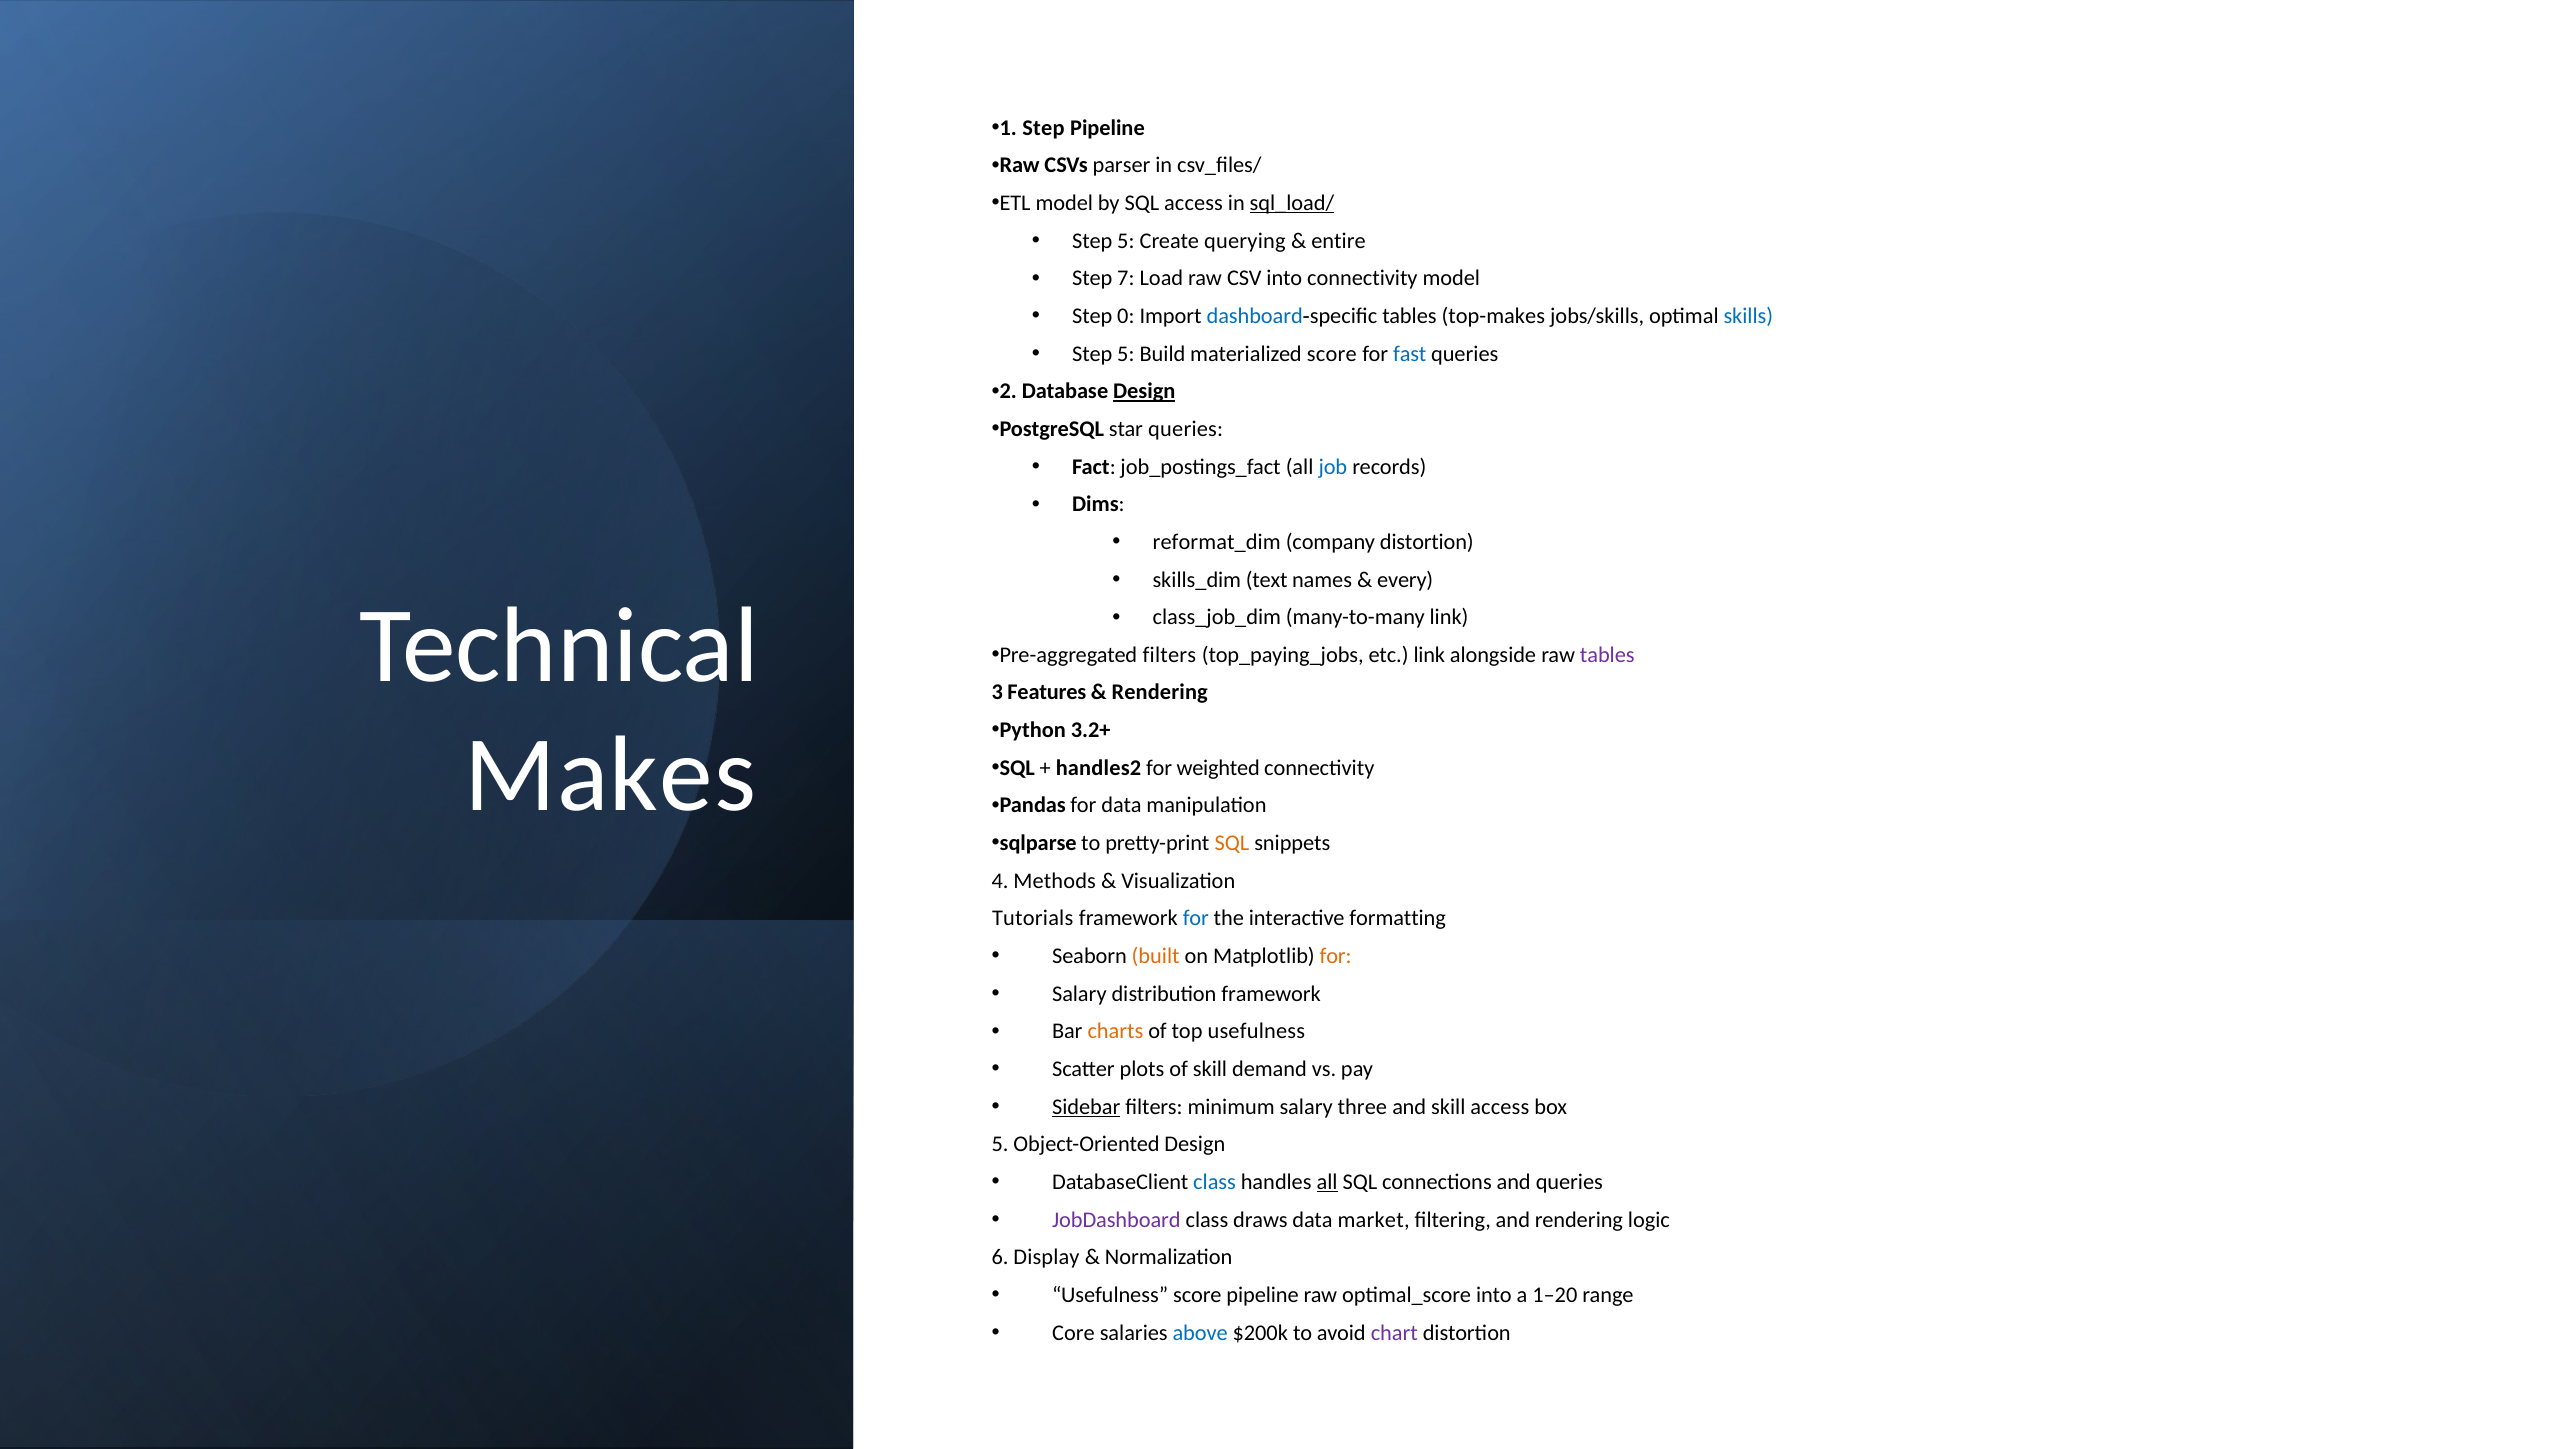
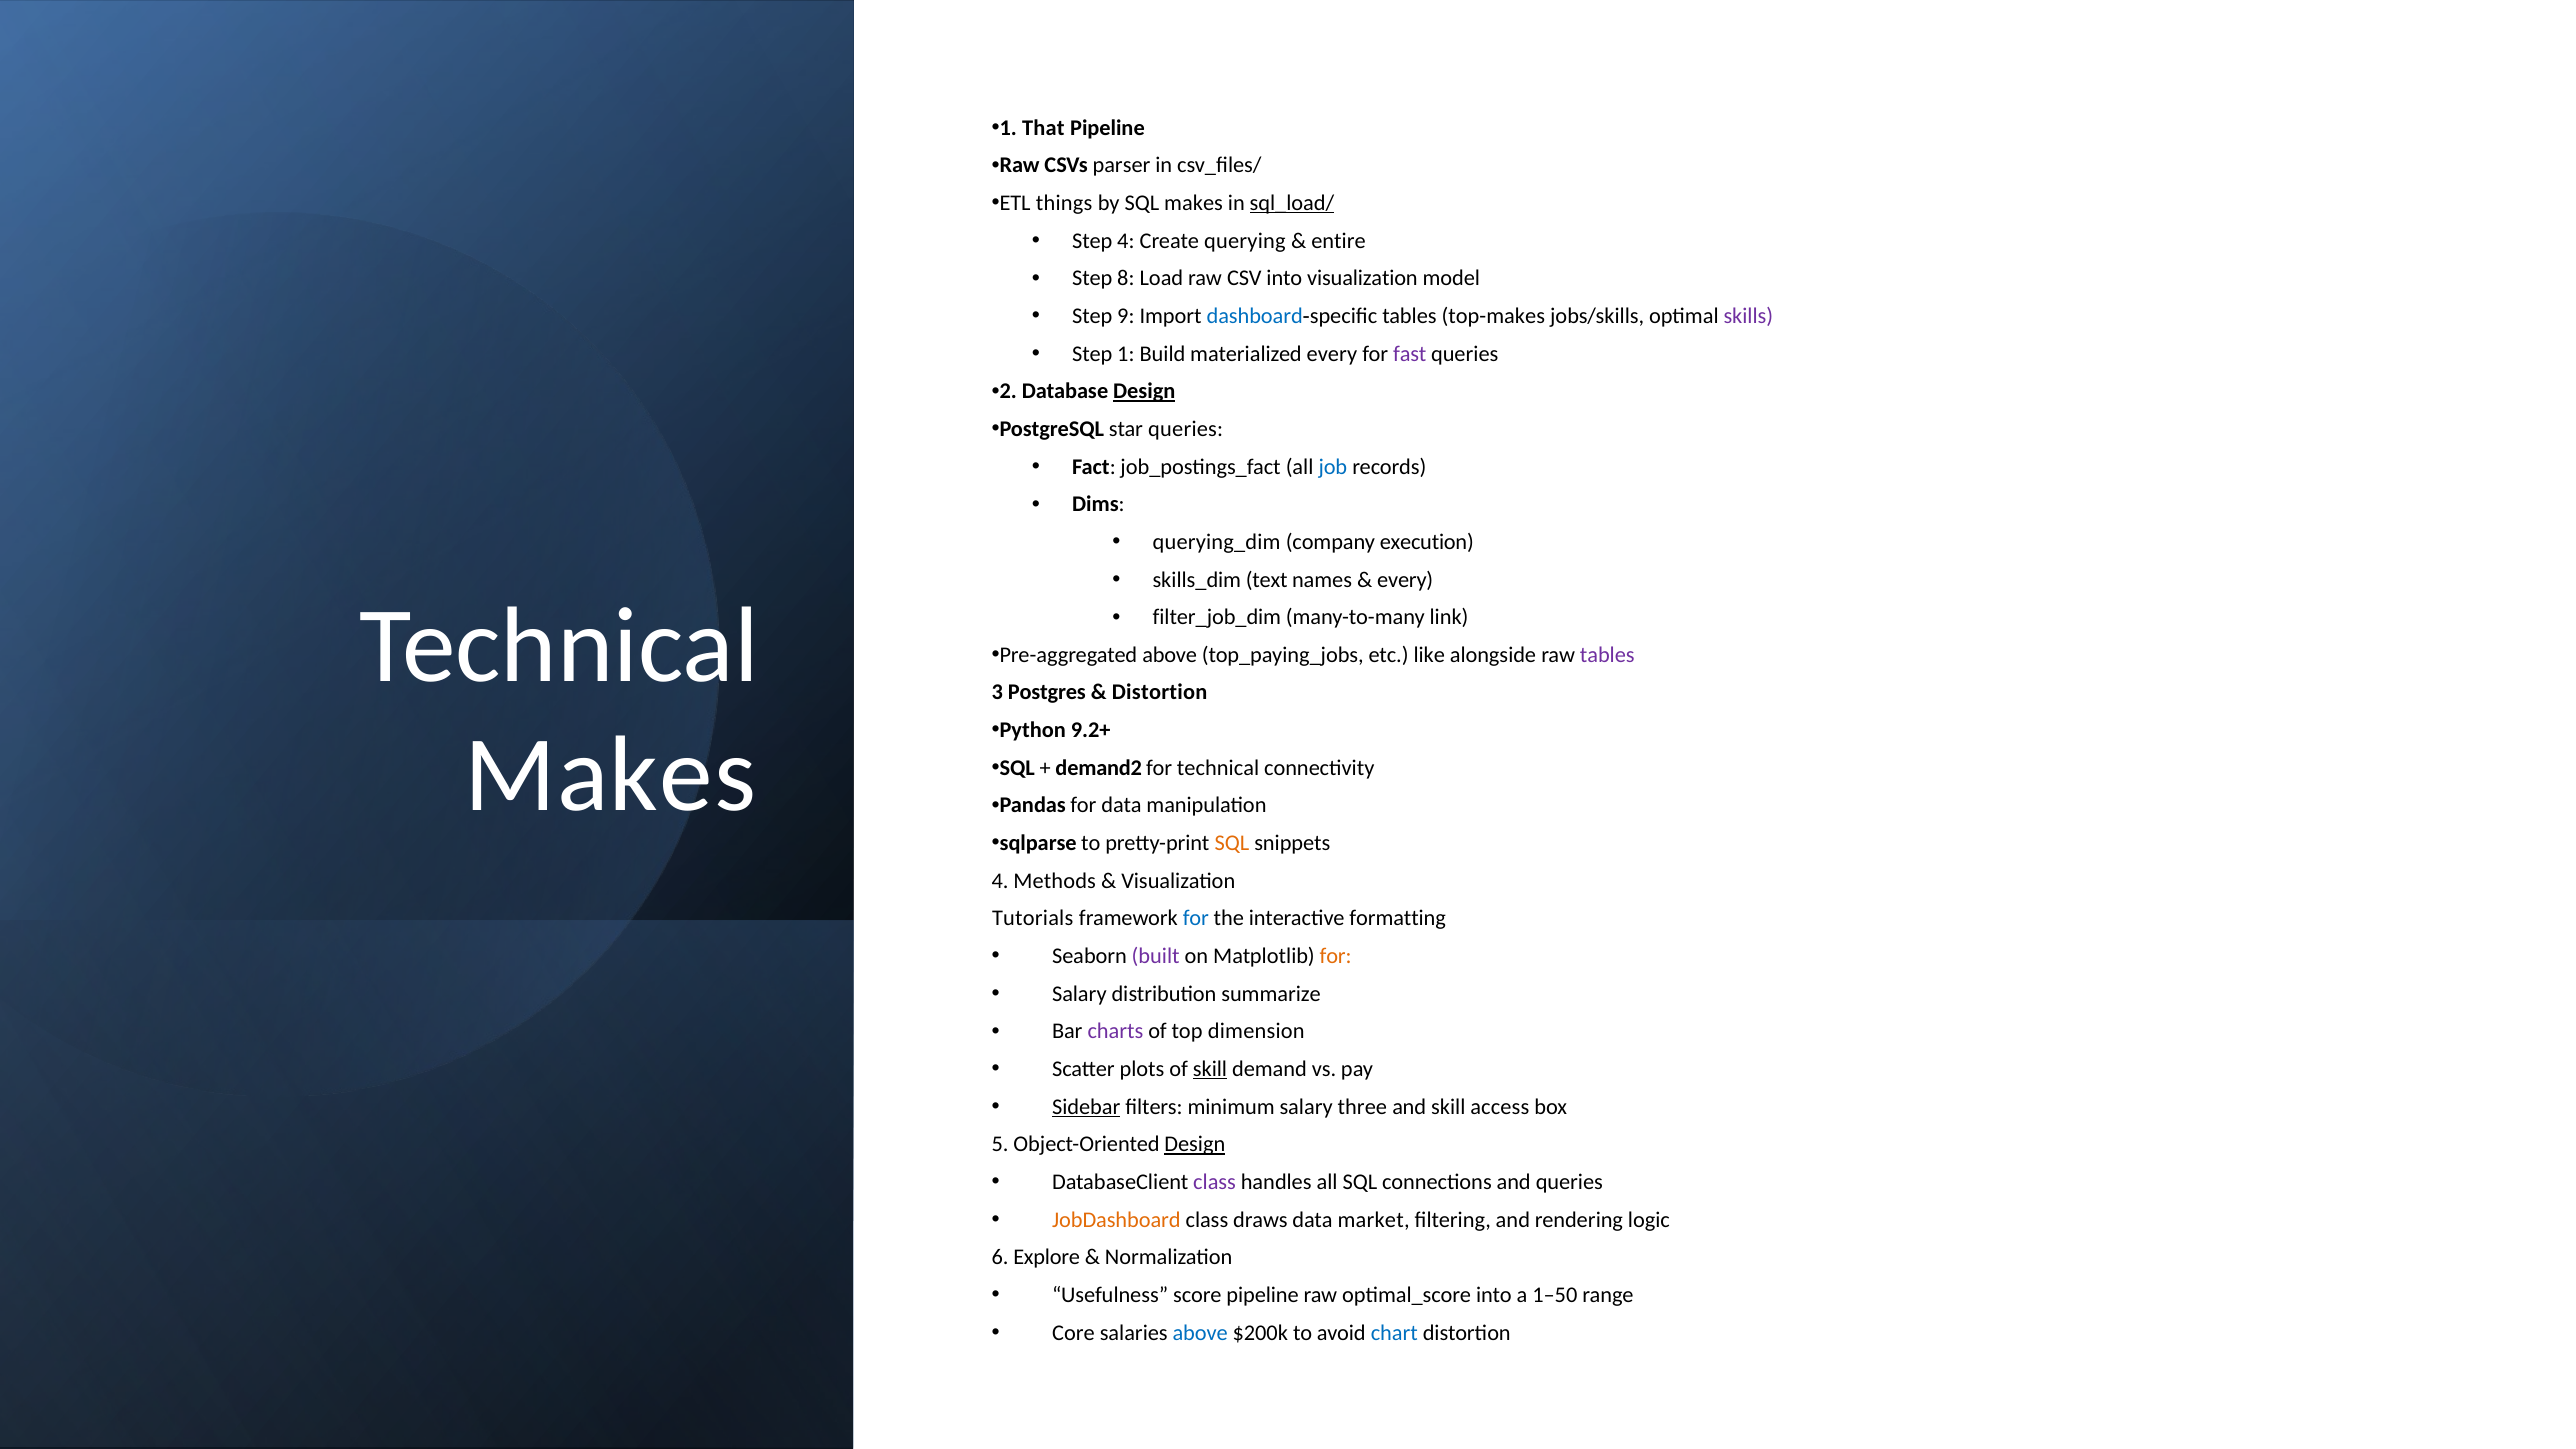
Step at (1043, 128): Step -> That
ETL model: model -> things
SQL access: access -> makes
5 at (1126, 241): 5 -> 4
7: 7 -> 8
into connectivity: connectivity -> visualization
0: 0 -> 9
skills colour: blue -> purple
5 at (1126, 354): 5 -> 1
materialized score: score -> every
fast colour: blue -> purple
reformat_dim: reformat_dim -> querying_dim
company distortion: distortion -> execution
class_job_dim: class_job_dim -> filter_job_dim
Pre-aggregated filters: filters -> above
etc link: link -> like
Features: Features -> Postgres
Rendering at (1160, 693): Rendering -> Distortion
3.2+: 3.2+ -> 9.2+
handles2: handles2 -> demand2
for weighted: weighted -> technical
built colour: orange -> purple
distribution framework: framework -> summarize
charts colour: orange -> purple
top usefulness: usefulness -> dimension
skill at (1210, 1069) underline: none -> present
Design at (1195, 1144) underline: none -> present
class at (1215, 1182) colour: blue -> purple
all at (1327, 1182) underline: present -> none
JobDashboard colour: purple -> orange
Display: Display -> Explore
1–20: 1–20 -> 1–50
chart colour: purple -> blue
